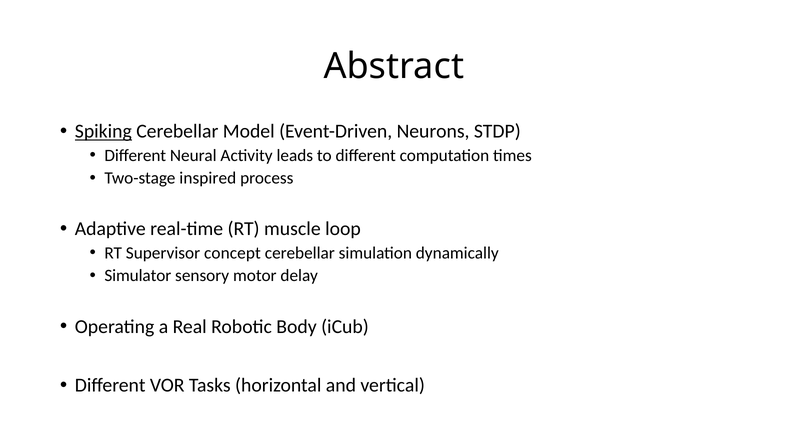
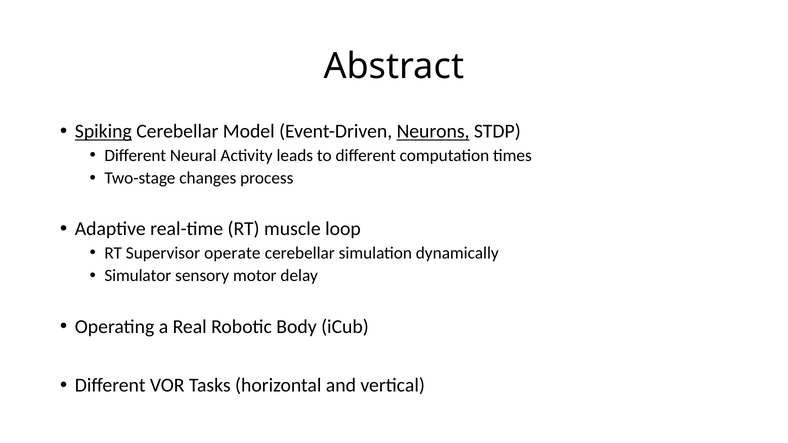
Neurons underline: none -> present
inspired: inspired -> changes
concept: concept -> operate
